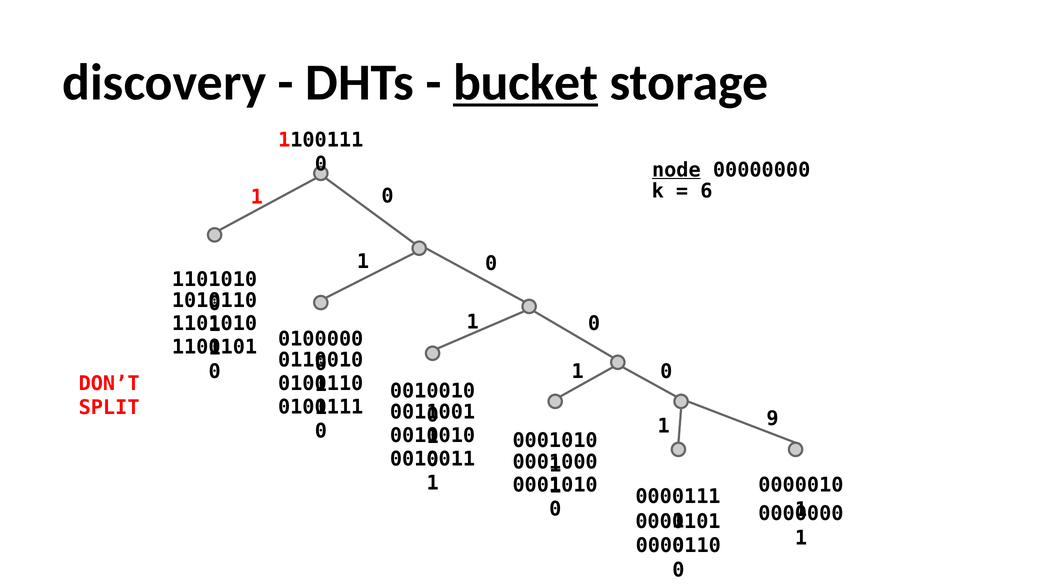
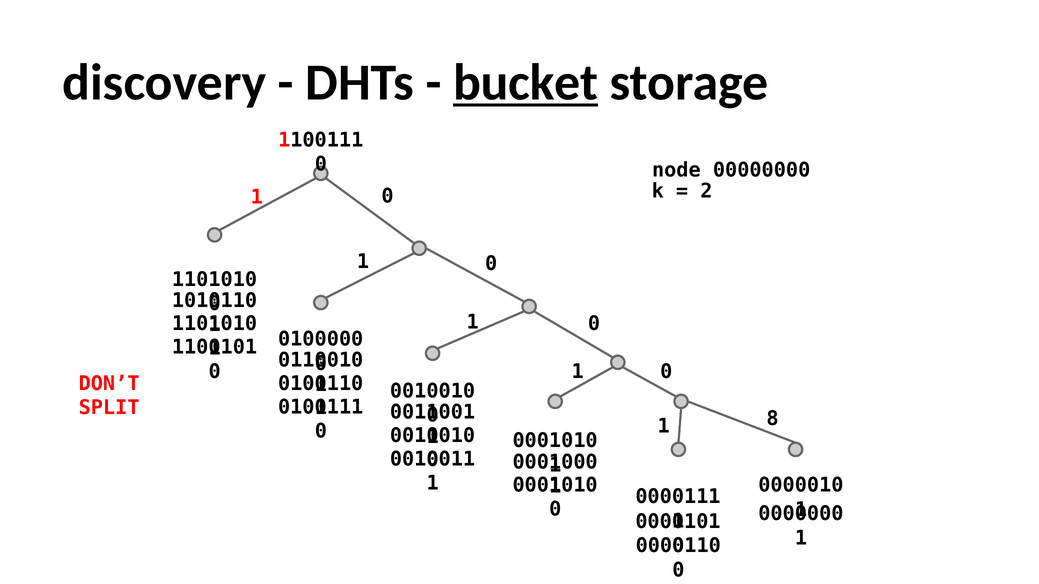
node underline: present -> none
6: 6 -> 2
9: 9 -> 8
